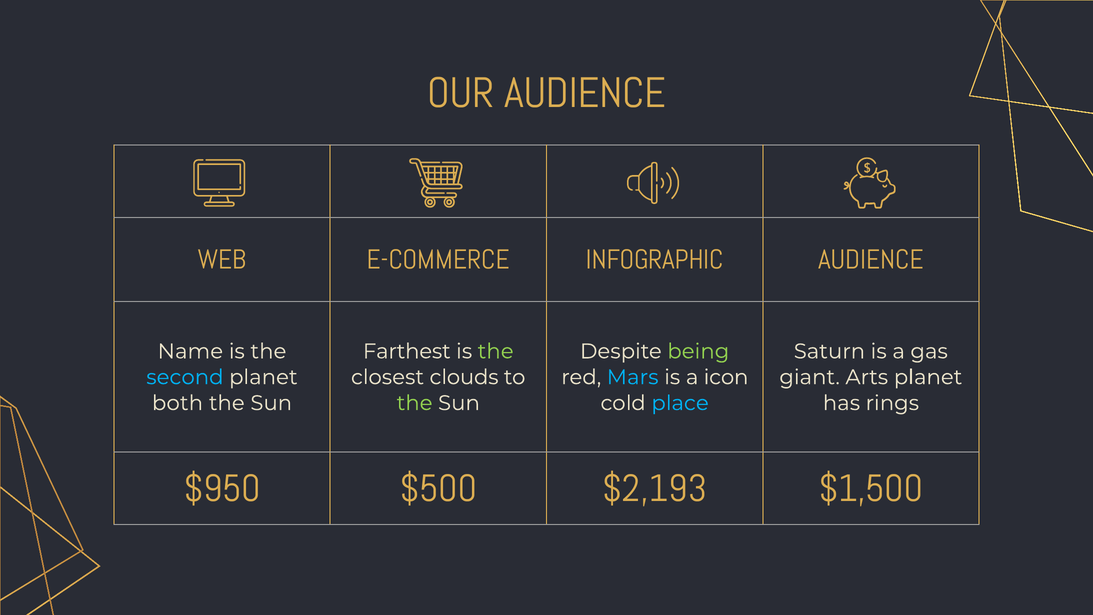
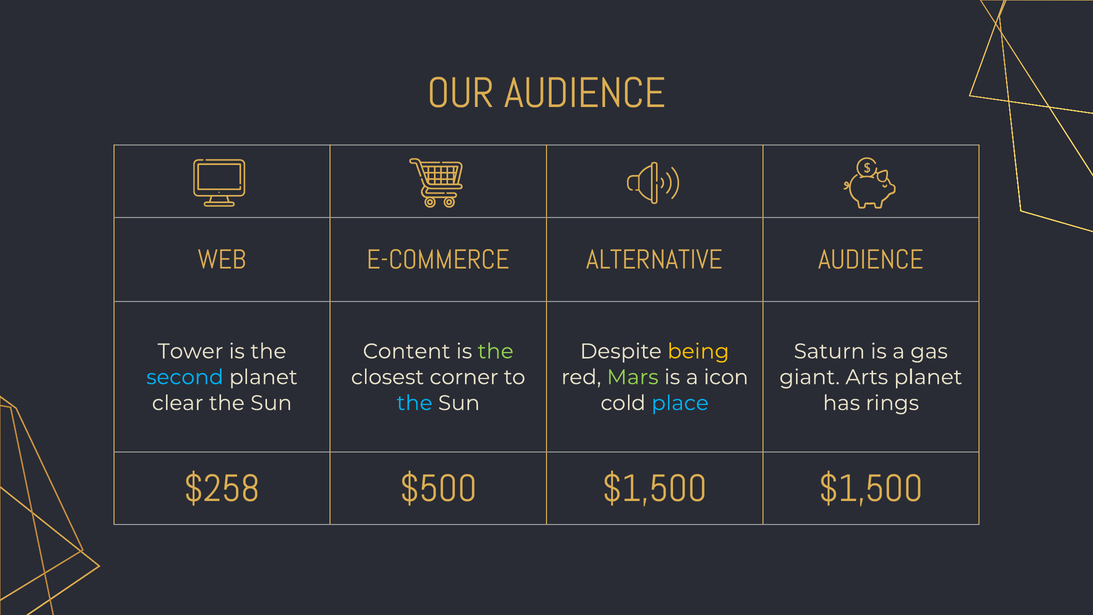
INFOGRAPHIC: INFOGRAPHIC -> ALTERNATIVE
Name: Name -> Tower
Farthest: Farthest -> Content
being colour: light green -> yellow
clouds: clouds -> corner
Mars colour: light blue -> light green
both: both -> clear
the at (415, 403) colour: light green -> light blue
$950: $950 -> $258
$500 $2,193: $2,193 -> $1,500
